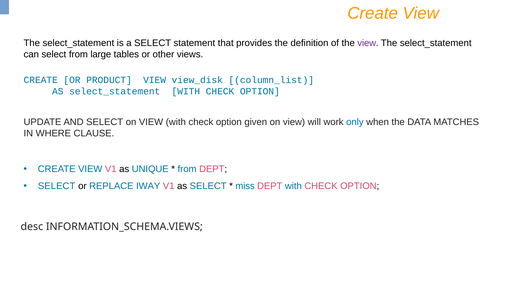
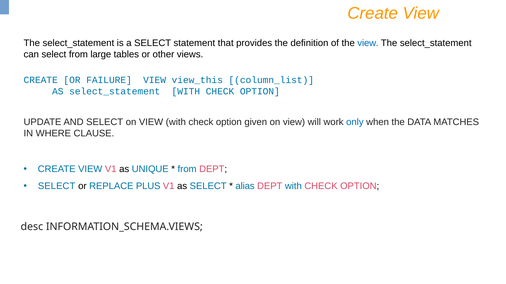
view at (368, 43) colour: purple -> blue
PRODUCT: PRODUCT -> FAILURE
view_disk: view_disk -> view_this
IWAY: IWAY -> PLUS
miss: miss -> alias
